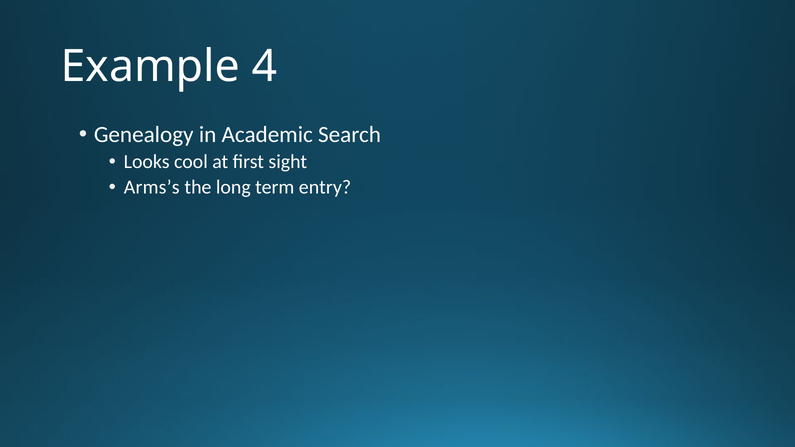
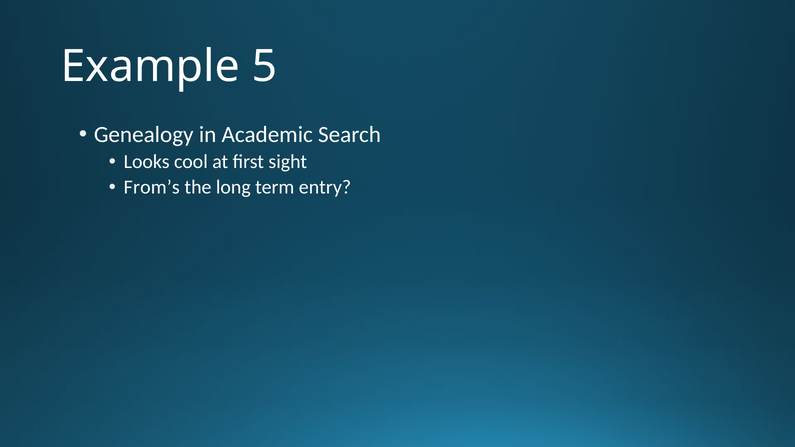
4: 4 -> 5
Arms’s: Arms’s -> From’s
